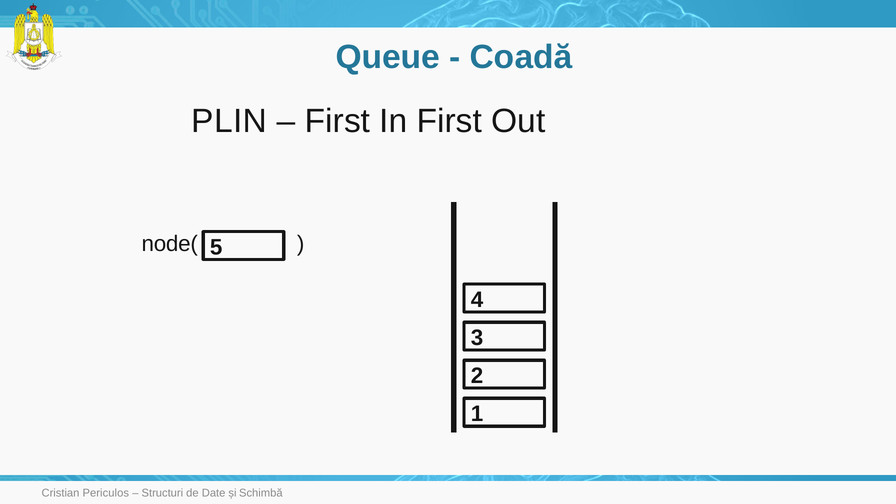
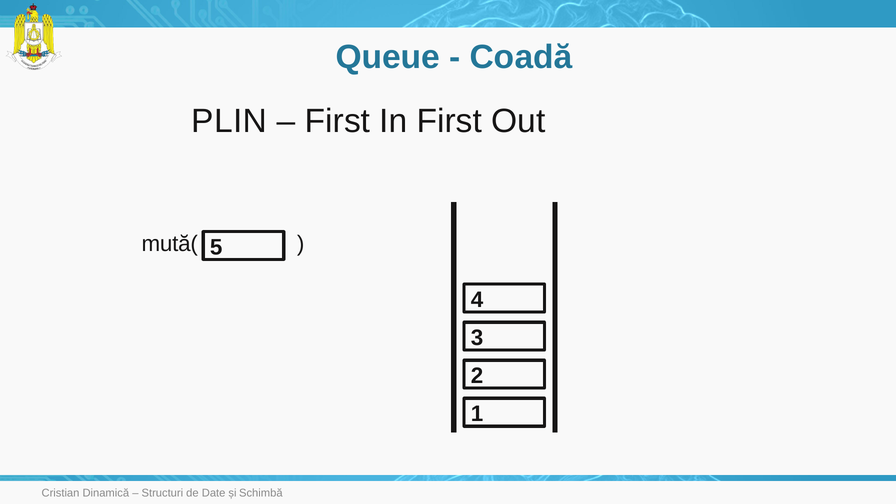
node(: node( -> mută(
Periculos: Periculos -> Dinamică
